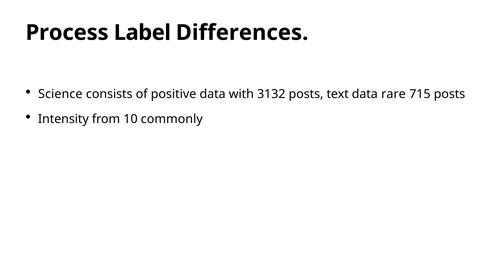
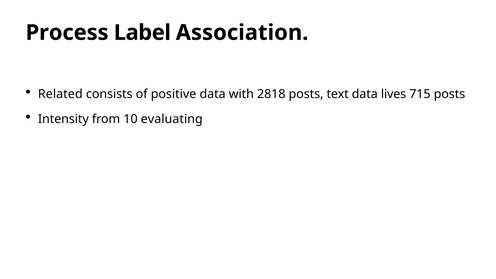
Differences: Differences -> Association
Science: Science -> Related
3132: 3132 -> 2818
rare: rare -> lives
commonly: commonly -> evaluating
